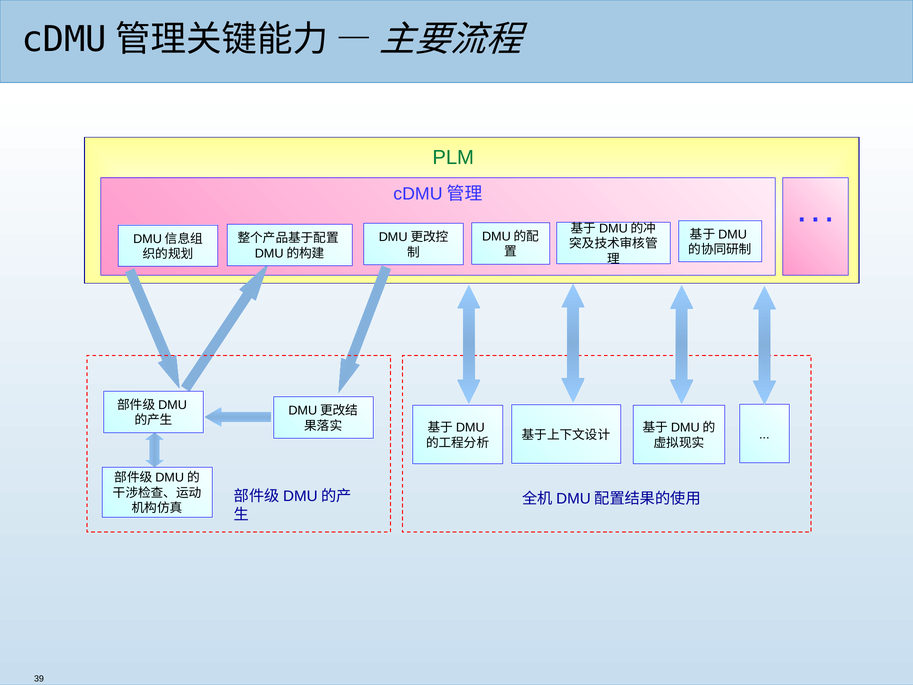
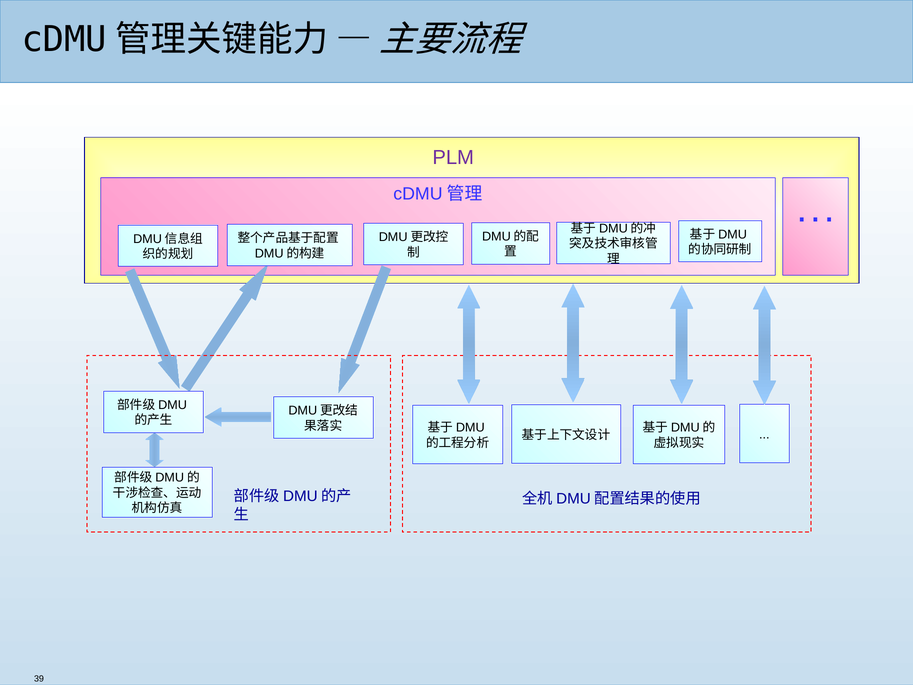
PLM colour: green -> purple
